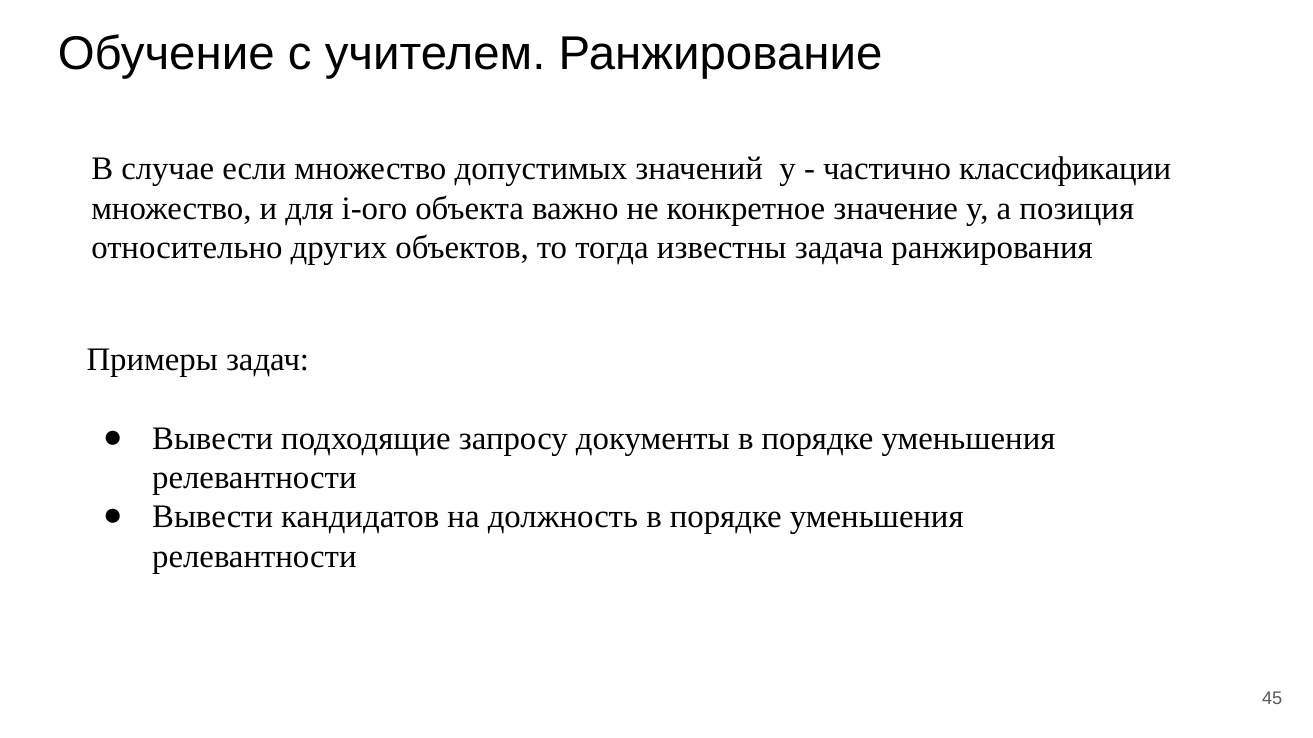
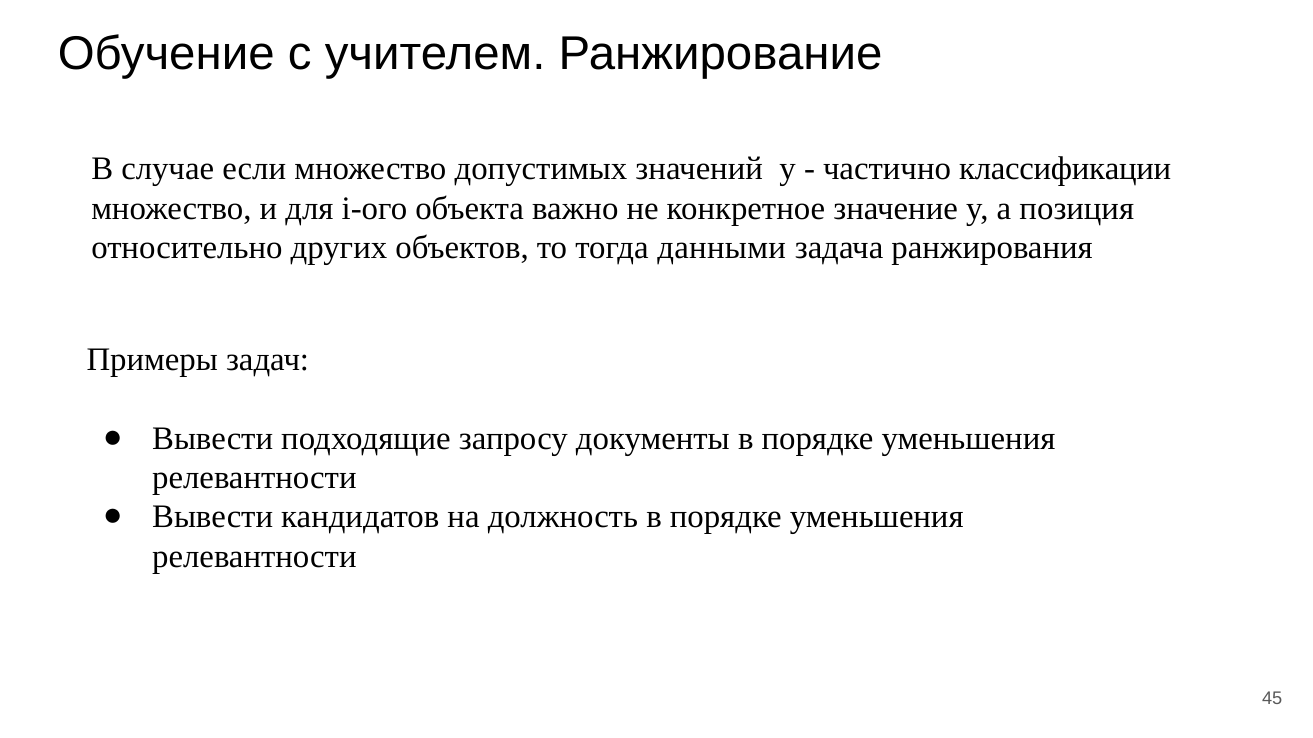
известны: известны -> данными
